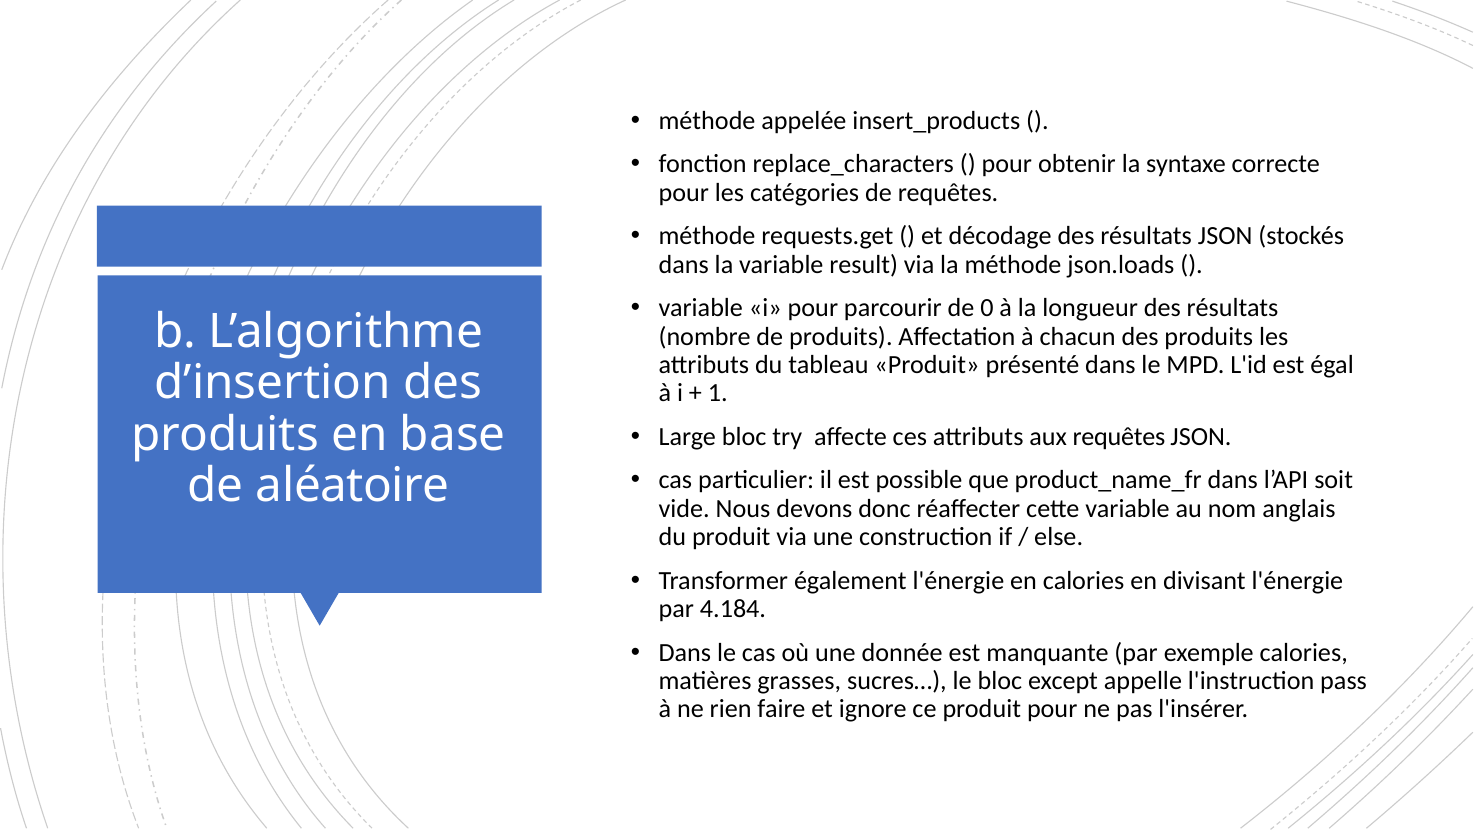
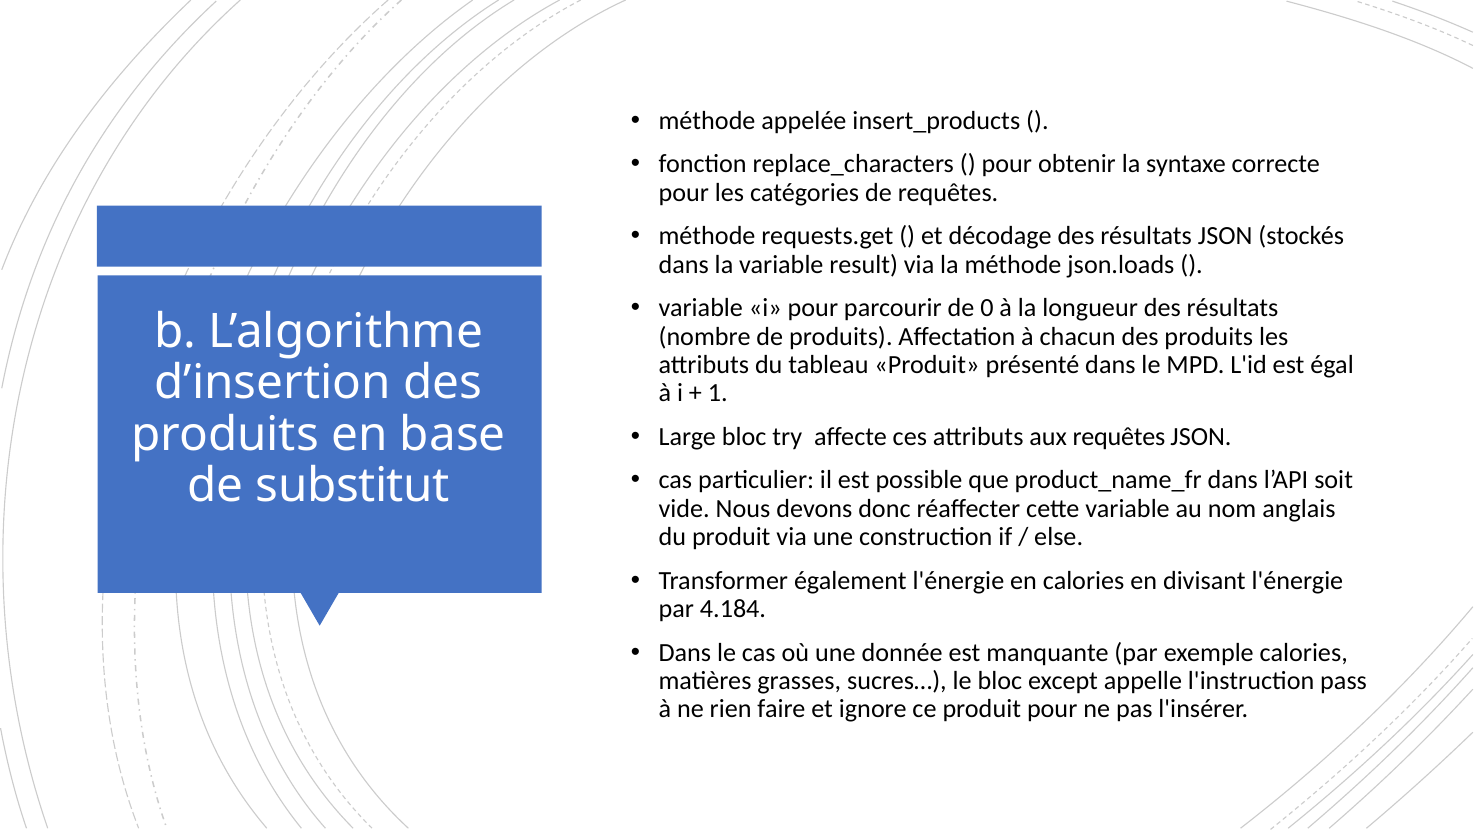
aléatoire: aléatoire -> substitut
